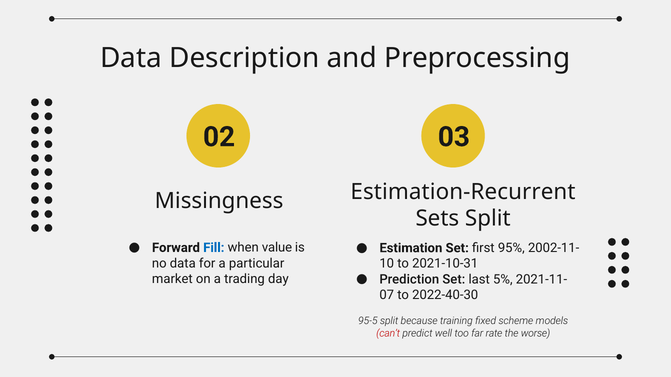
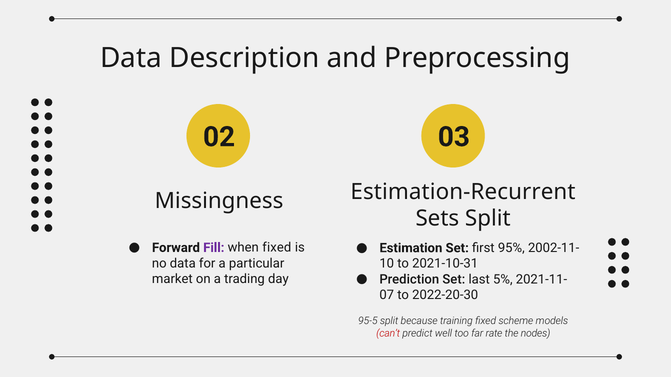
Fill colour: blue -> purple
when value: value -> fixed
2022-40-30: 2022-40-30 -> 2022-20-30
worse: worse -> nodes
